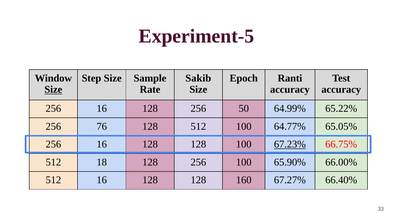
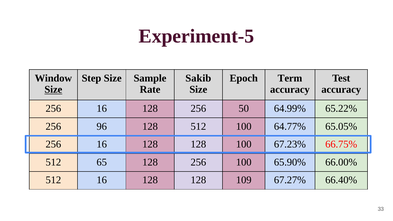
Ranti: Ranti -> Term
76: 76 -> 96
67.23% underline: present -> none
18: 18 -> 65
160: 160 -> 109
